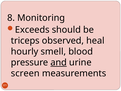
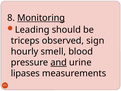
Monitoring underline: none -> present
Exceeds: Exceeds -> Leading
heal: heal -> sign
screen: screen -> lipases
